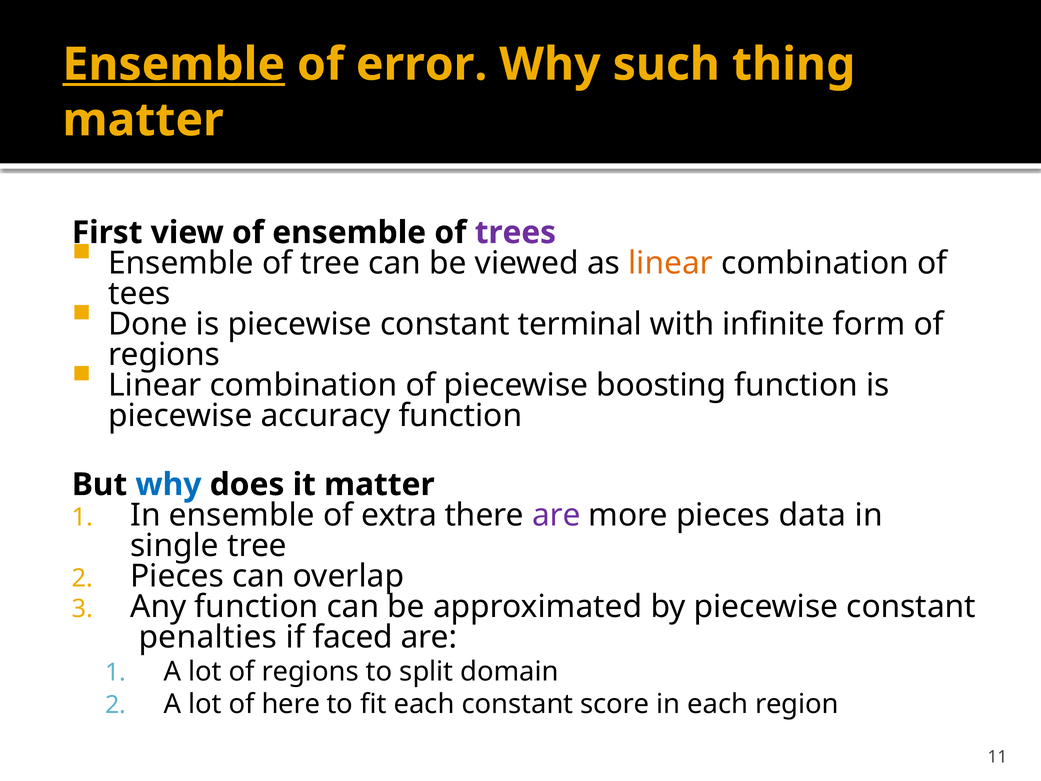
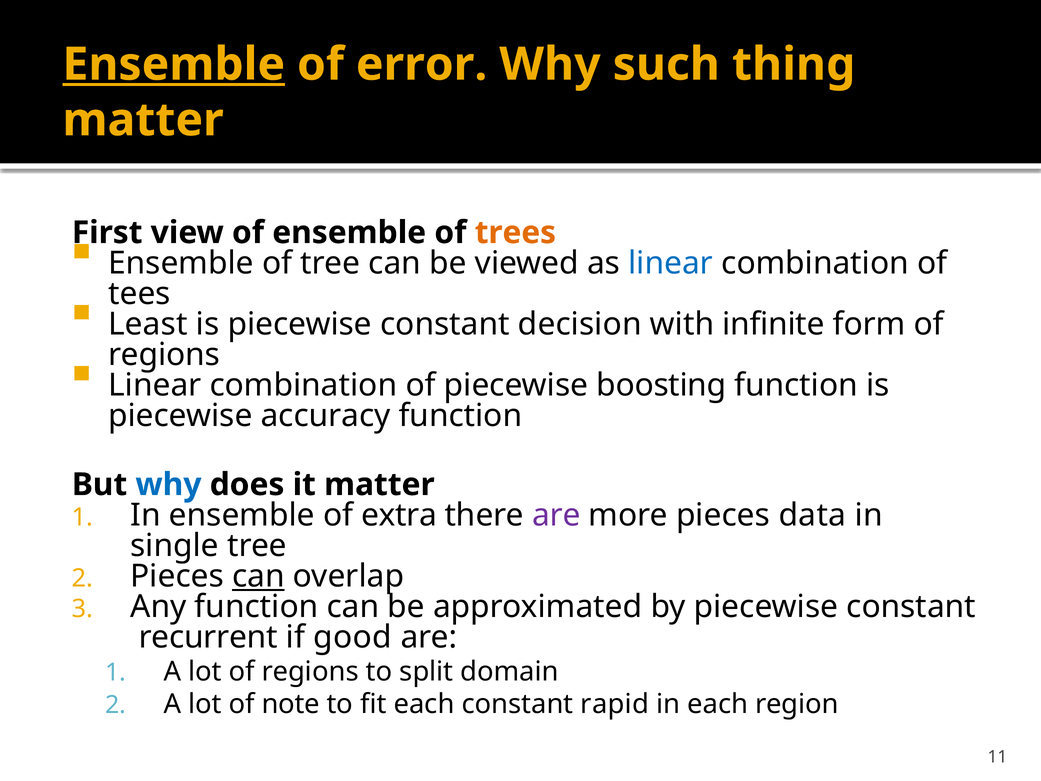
trees colour: purple -> orange
linear at (671, 263) colour: orange -> blue
Done: Done -> Least
terminal: terminal -> decision
can at (258, 576) underline: none -> present
penalties: penalties -> recurrent
faced: faced -> good
here: here -> note
score: score -> rapid
